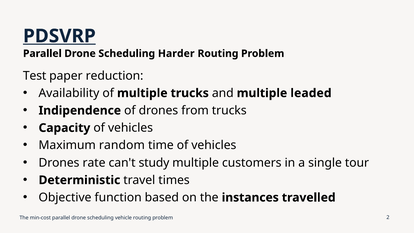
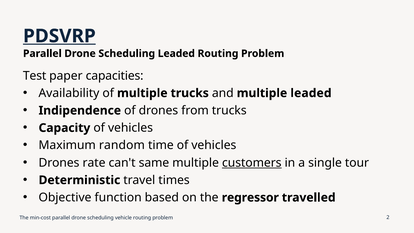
Scheduling Harder: Harder -> Leaded
reduction: reduction -> capacities
study: study -> same
customers underline: none -> present
instances: instances -> regressor
